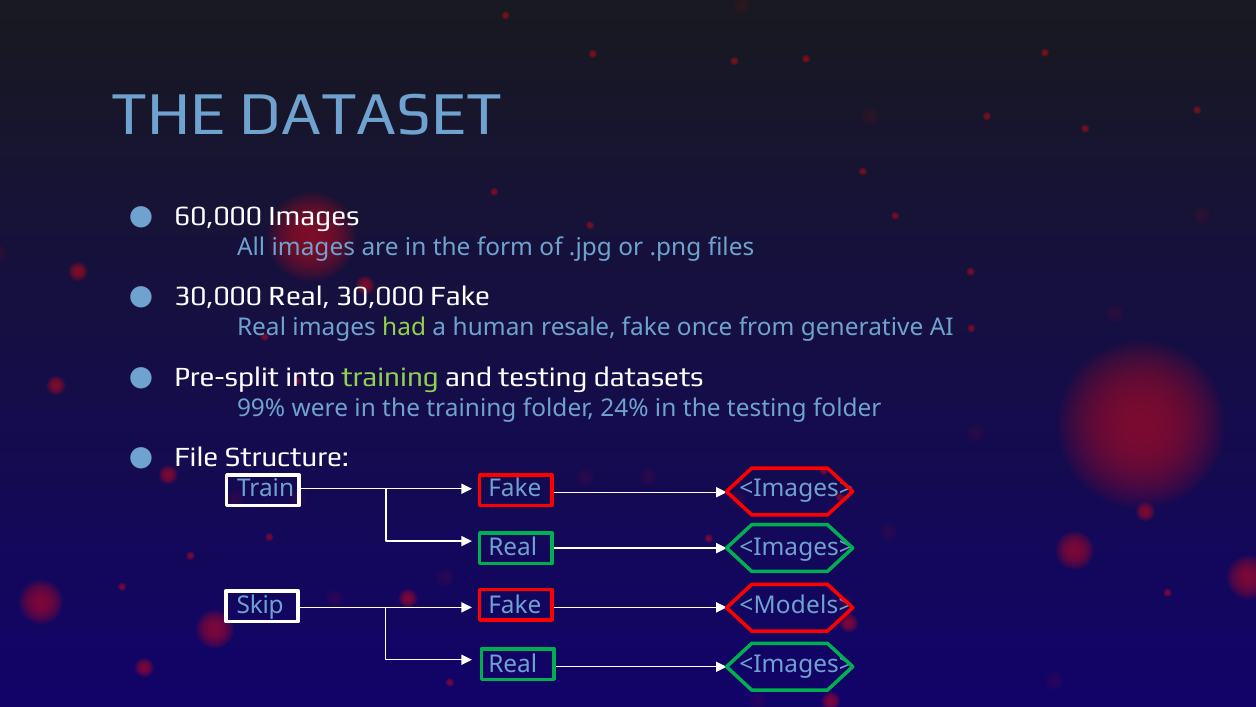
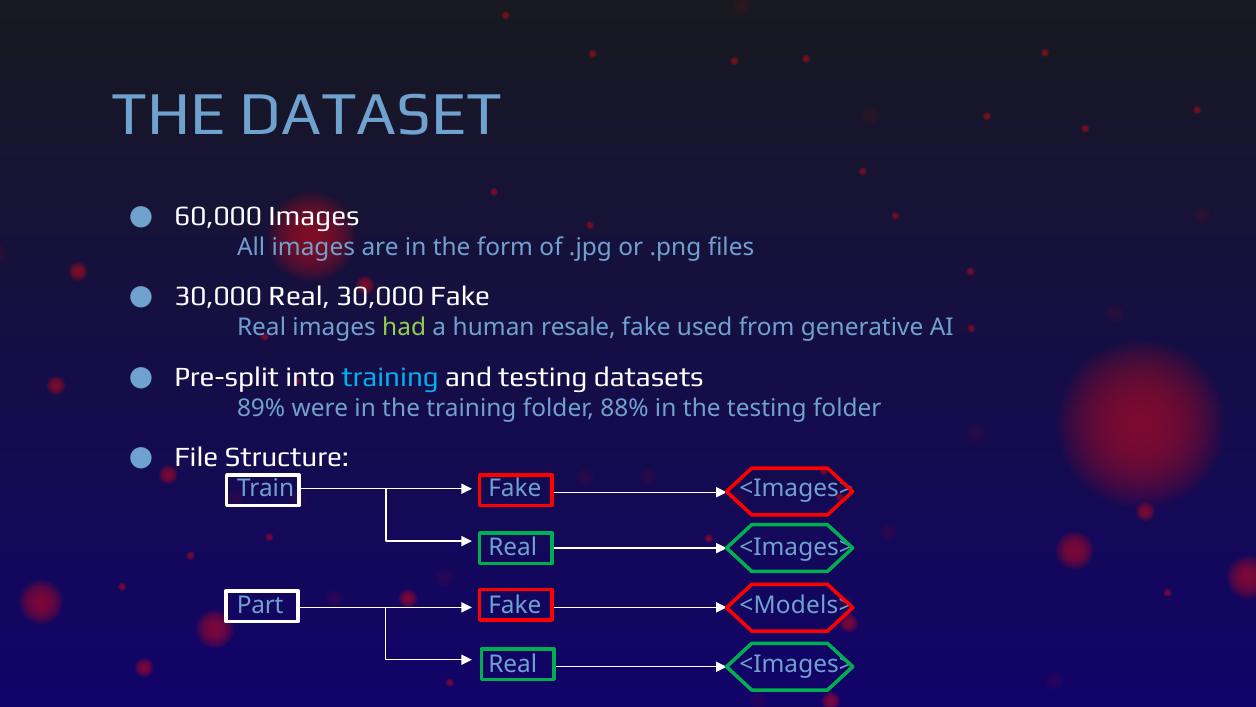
once: once -> used
training at (390, 377) colour: light green -> light blue
99%: 99% -> 89%
24%: 24% -> 88%
Skip: Skip -> Part
